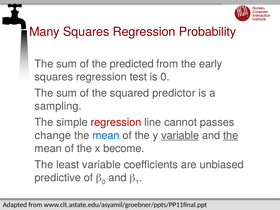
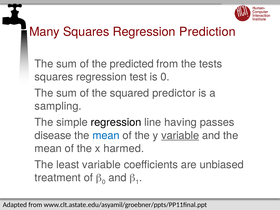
Probability: Probability -> Prediction
early: early -> tests
regression at (116, 122) colour: red -> black
cannot: cannot -> having
change: change -> disease
the at (231, 135) underline: present -> none
become: become -> harmed
predictive: predictive -> treatment
